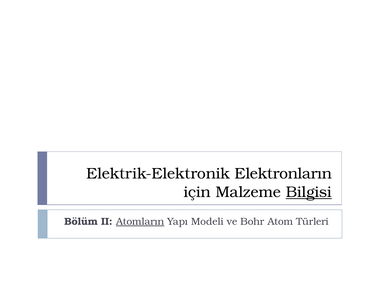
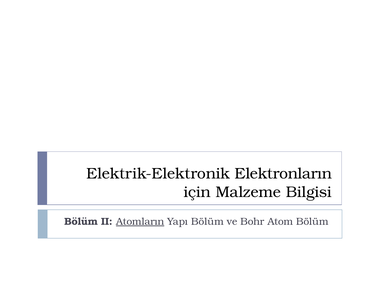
Bilgisi underline: present -> none
Yapı Modeli: Modeli -> Bölüm
Atom Türleri: Türleri -> Bölüm
